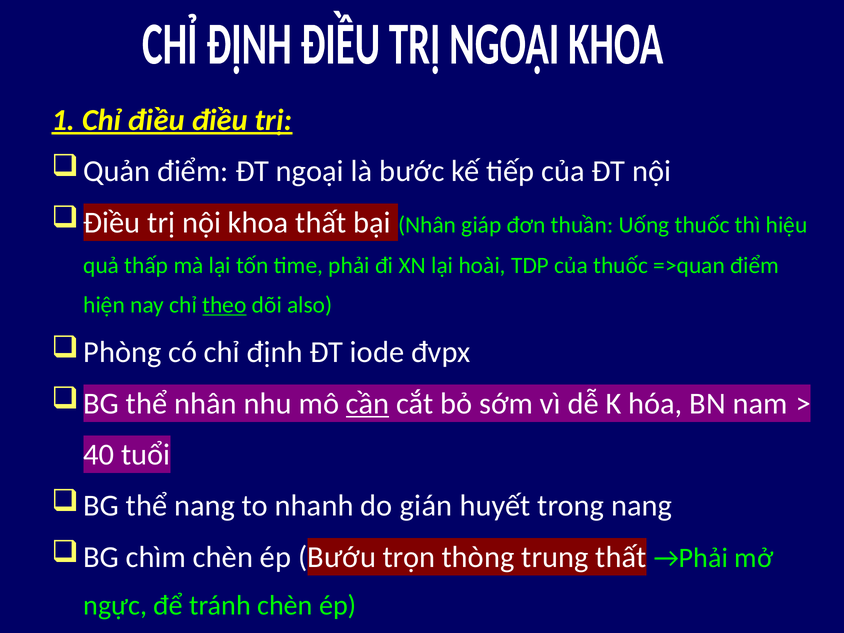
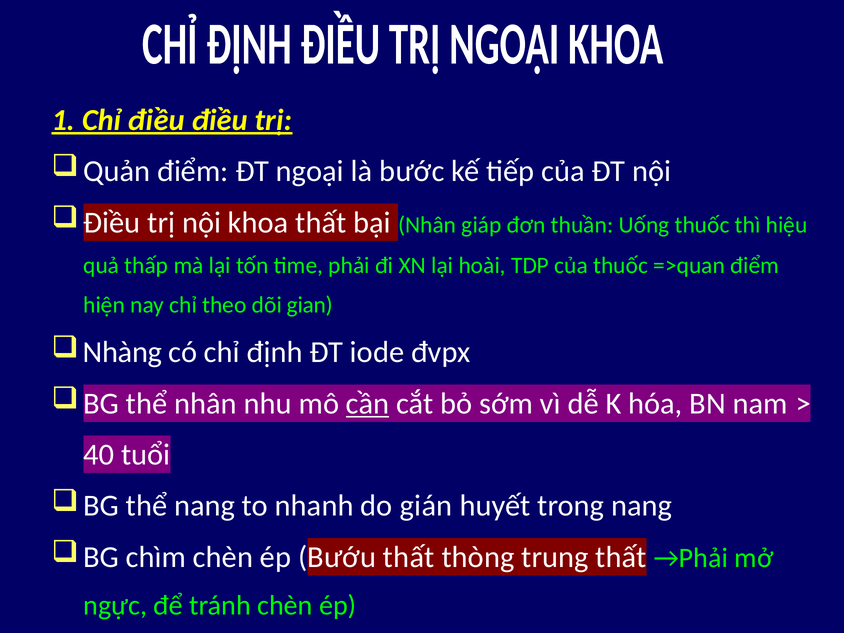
theo underline: present -> none
also: also -> gian
Phòng: Phòng -> Nhàng
Bướu trọn: trọn -> thất
